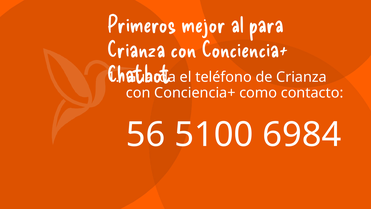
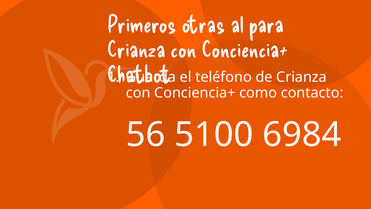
mejor: mejor -> otras
